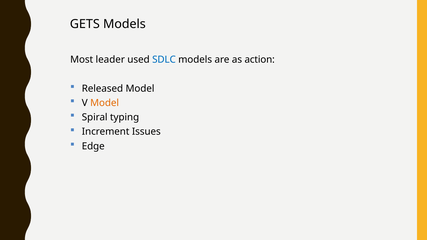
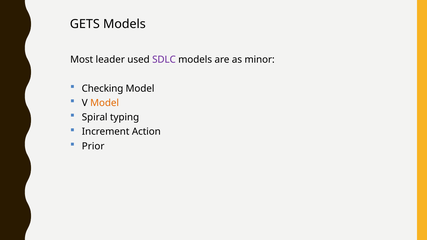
SDLC colour: blue -> purple
action: action -> minor
Released: Released -> Checking
Issues: Issues -> Action
Edge: Edge -> Prior
